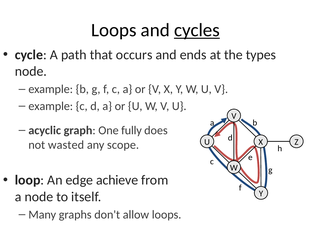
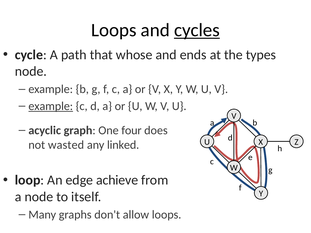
occurs: occurs -> whose
example at (51, 106) underline: none -> present
fully: fully -> four
scope: scope -> linked
